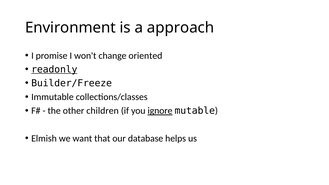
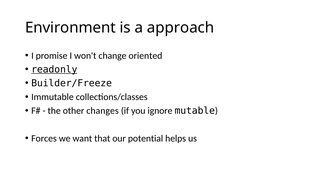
children: children -> changes
ignore underline: present -> none
Elmish: Elmish -> Forces
database: database -> potential
